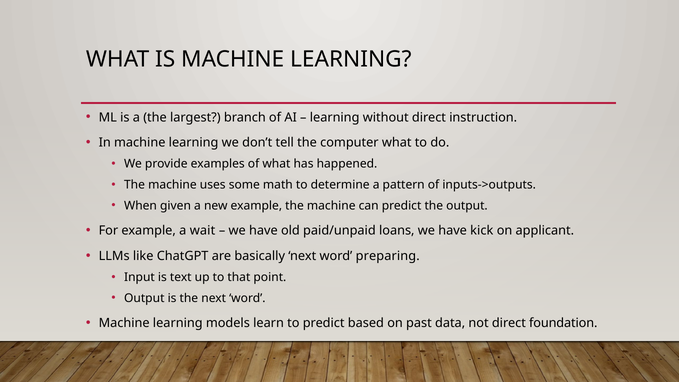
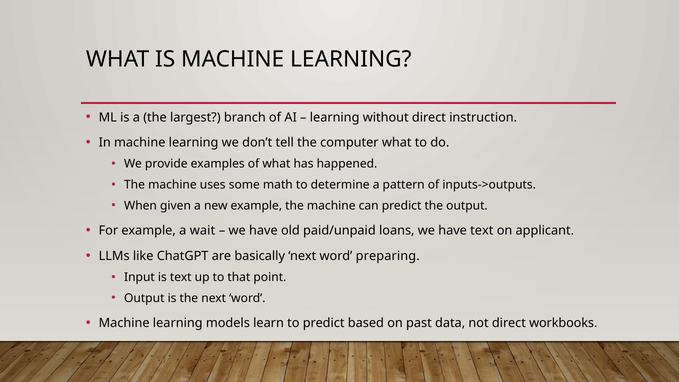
have kick: kick -> text
foundation: foundation -> workbooks
